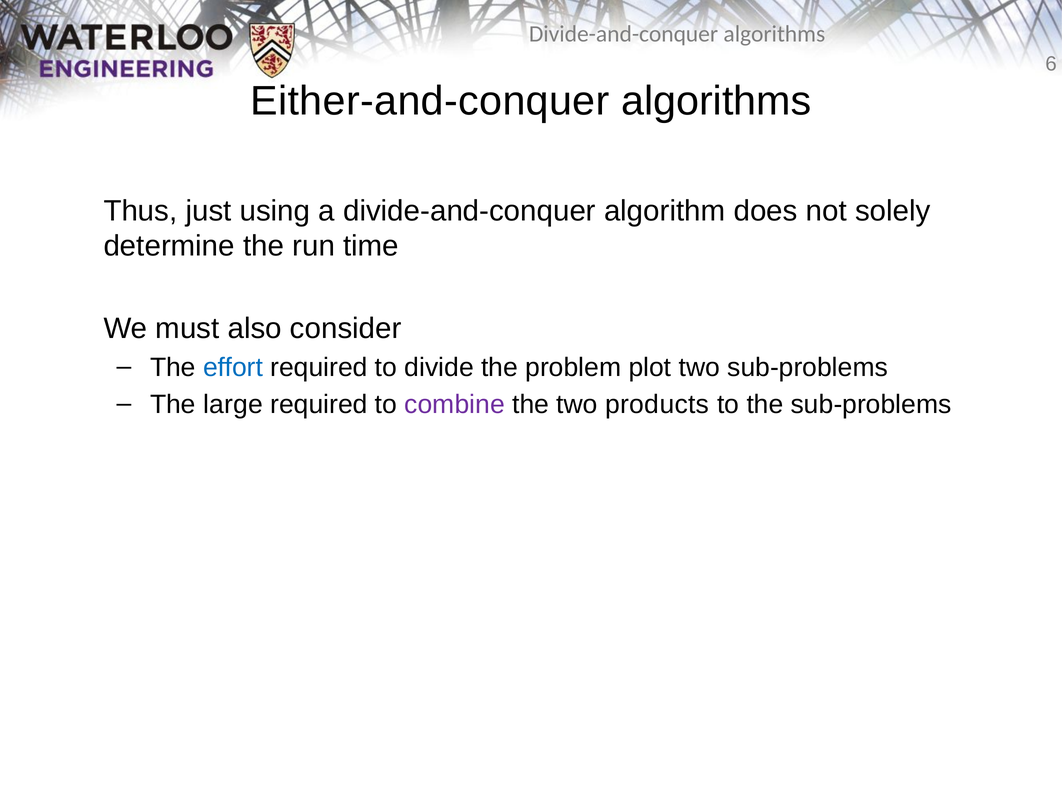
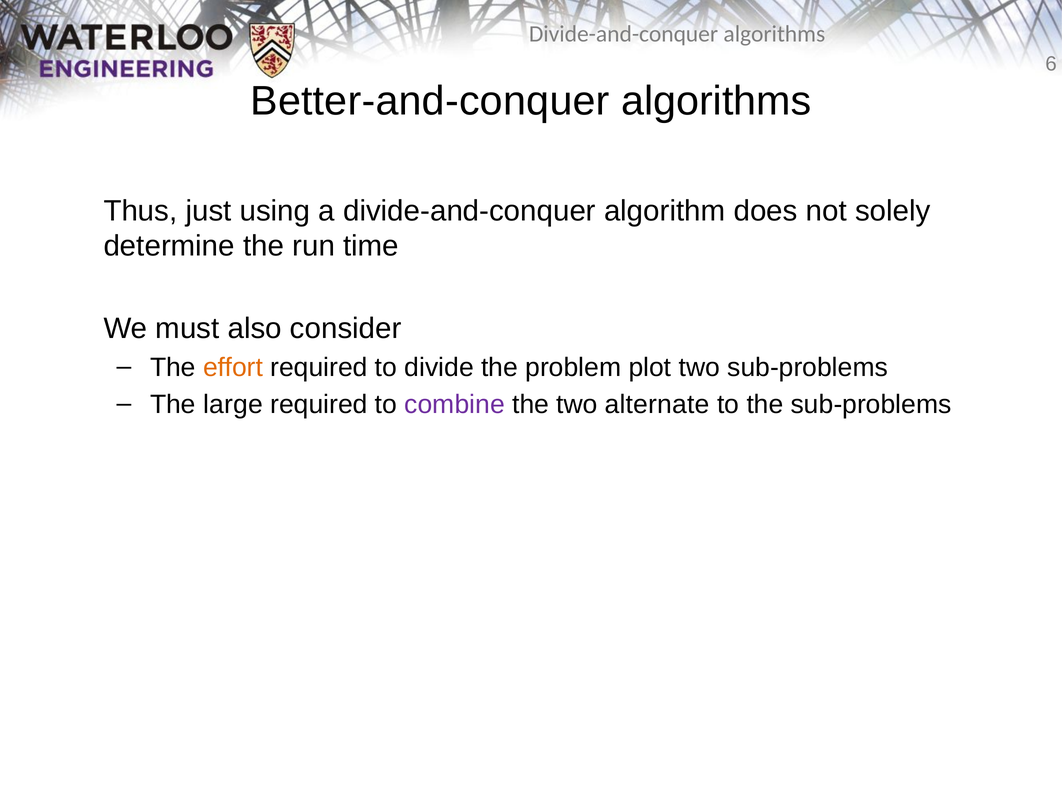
Either-and-conquer: Either-and-conquer -> Better-and-conquer
effort colour: blue -> orange
products: products -> alternate
